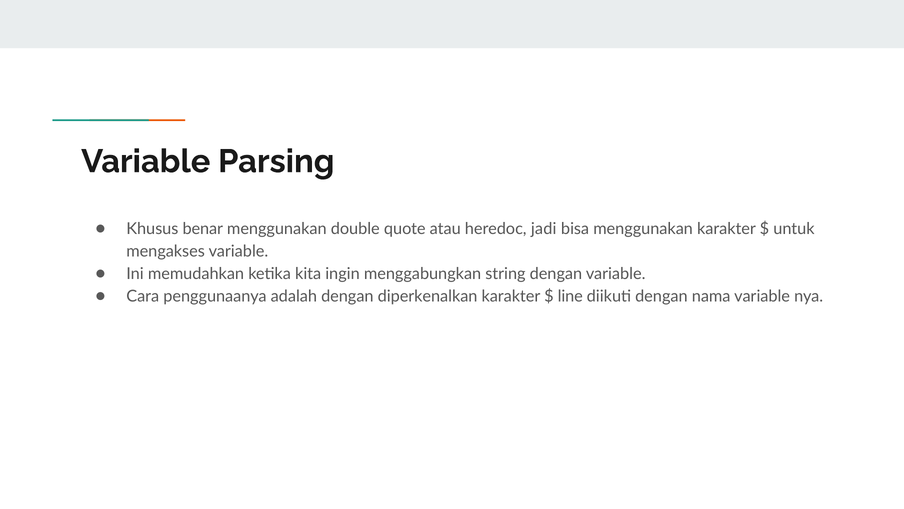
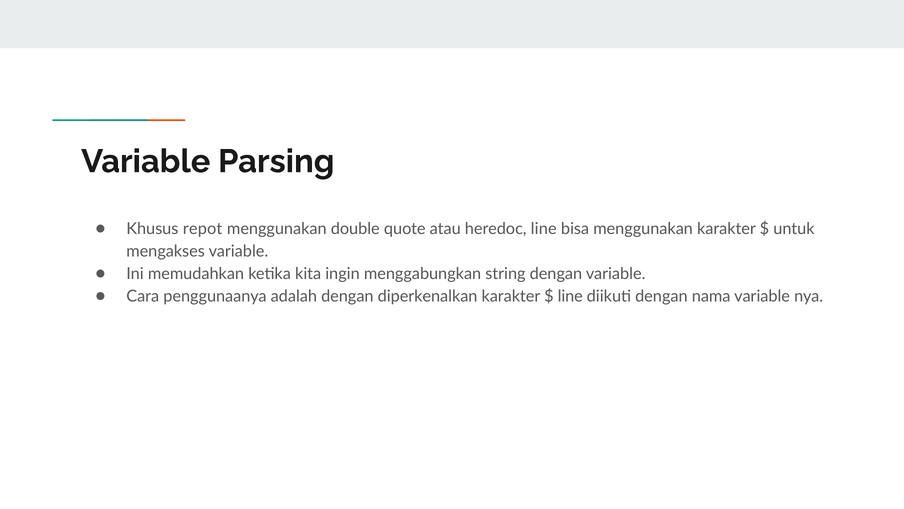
benar: benar -> repot
heredoc jadi: jadi -> line
